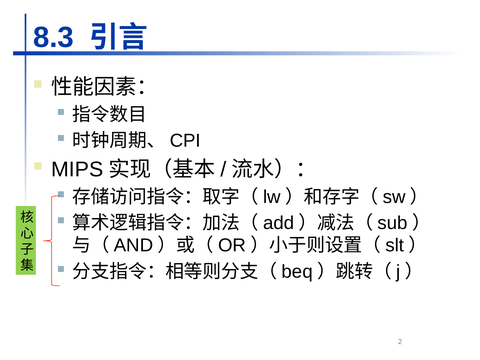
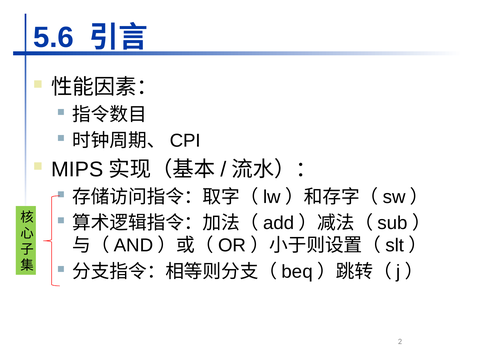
8.3: 8.3 -> 5.6
